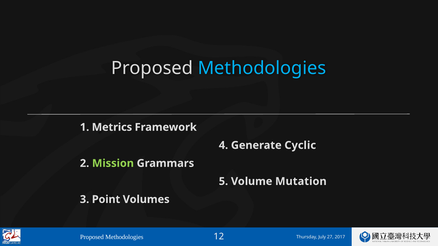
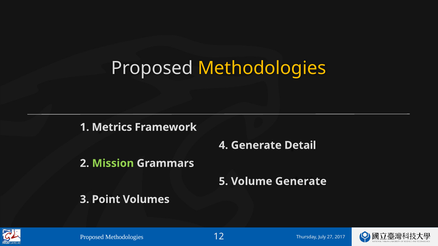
Methodologies at (262, 68) colour: light blue -> yellow
Cyclic: Cyclic -> Detail
Volume Mutation: Mutation -> Generate
